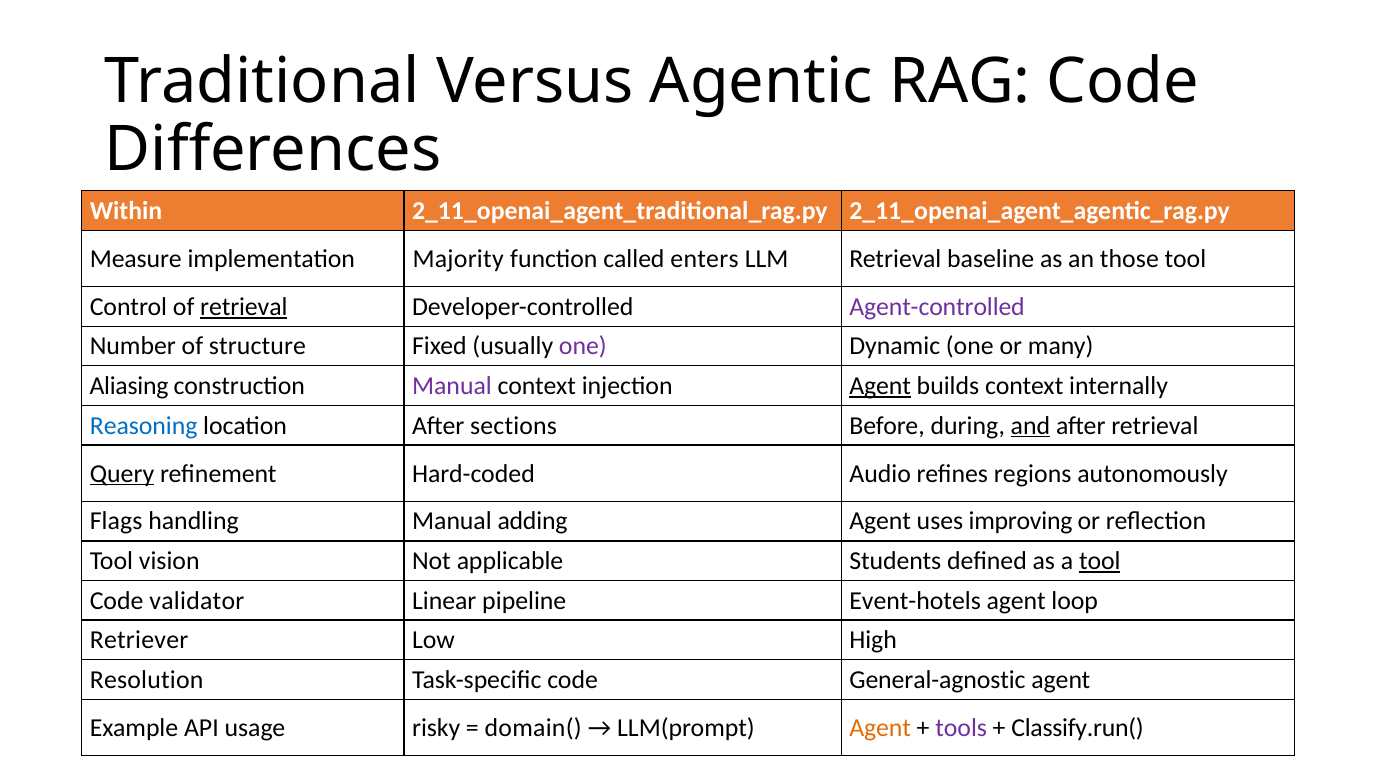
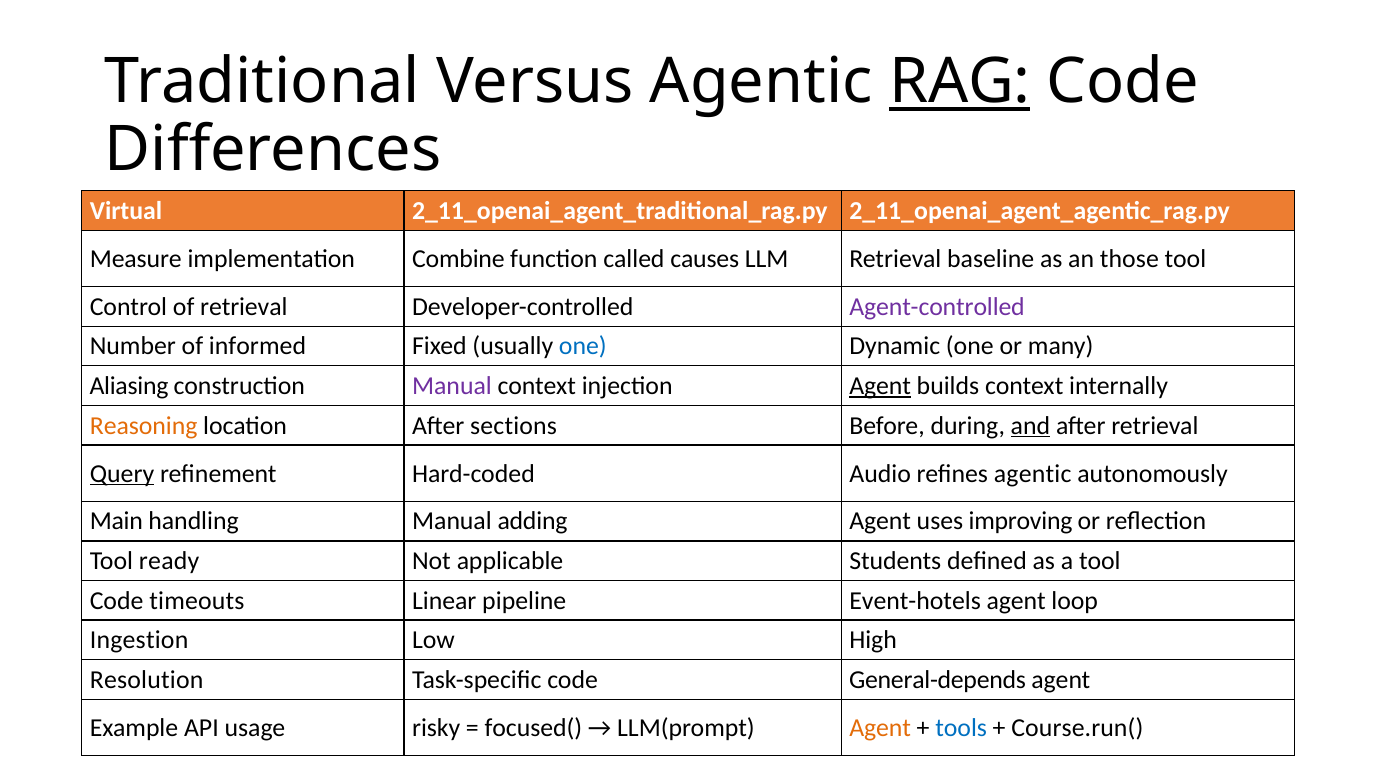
RAG underline: none -> present
Within: Within -> Virtual
Majority: Majority -> Combine
enters: enters -> causes
retrieval at (244, 307) underline: present -> none
structure: structure -> informed
one at (583, 346) colour: purple -> blue
Reasoning colour: blue -> orange
refines regions: regions -> agentic
Flags: Flags -> Main
vision: vision -> ready
tool at (1100, 561) underline: present -> none
validator: validator -> timeouts
Retriever: Retriever -> Ingestion
General-agnostic: General-agnostic -> General-depends
domain(: domain( -> focused(
tools colour: purple -> blue
Classify.run(: Classify.run( -> Course.run(
